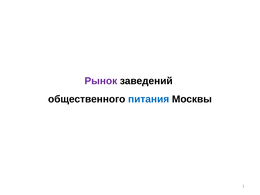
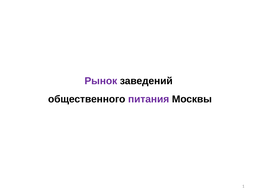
питания colour: blue -> purple
